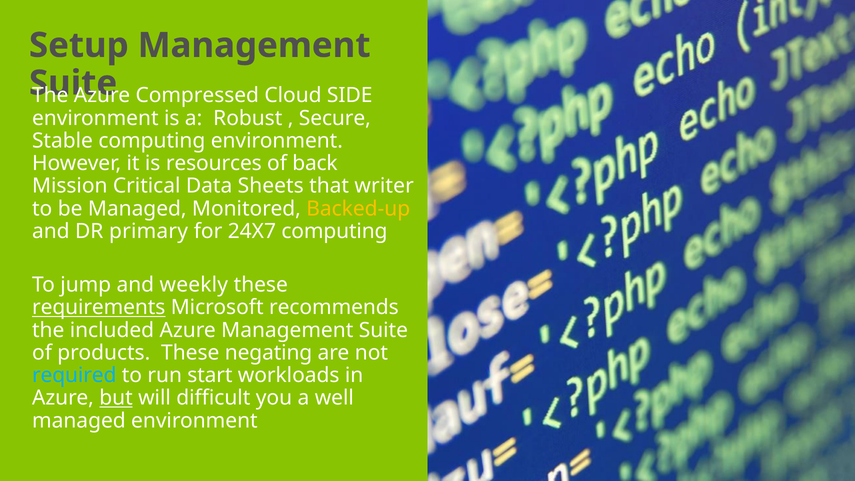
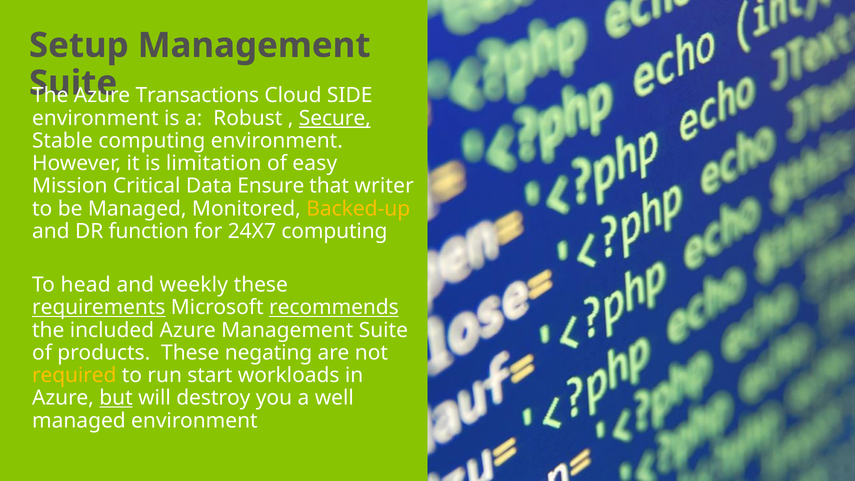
Compressed: Compressed -> Transactions
Secure underline: none -> present
resources: resources -> limitation
back: back -> easy
Sheets: Sheets -> Ensure
primary: primary -> function
jump: jump -> head
recommends underline: none -> present
required colour: light blue -> yellow
difficult: difficult -> destroy
